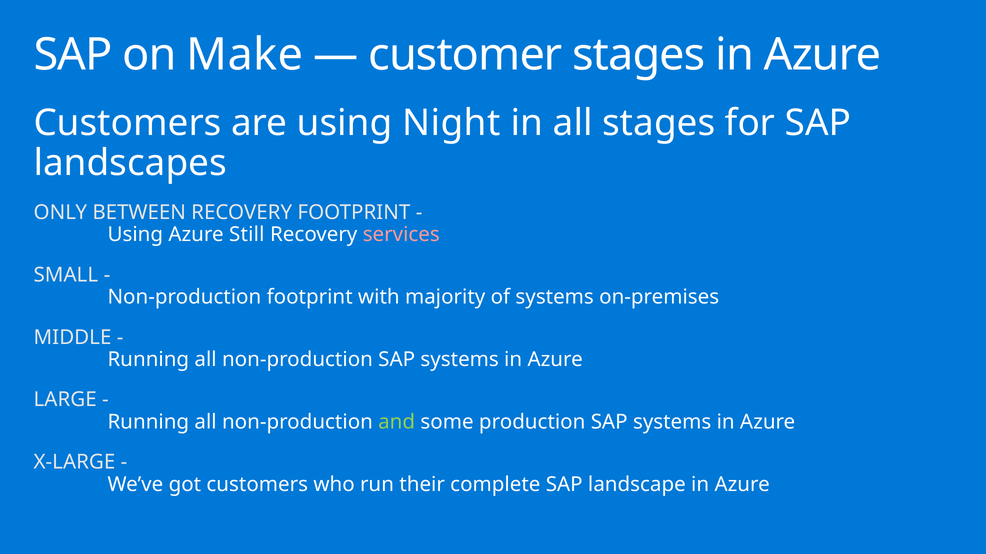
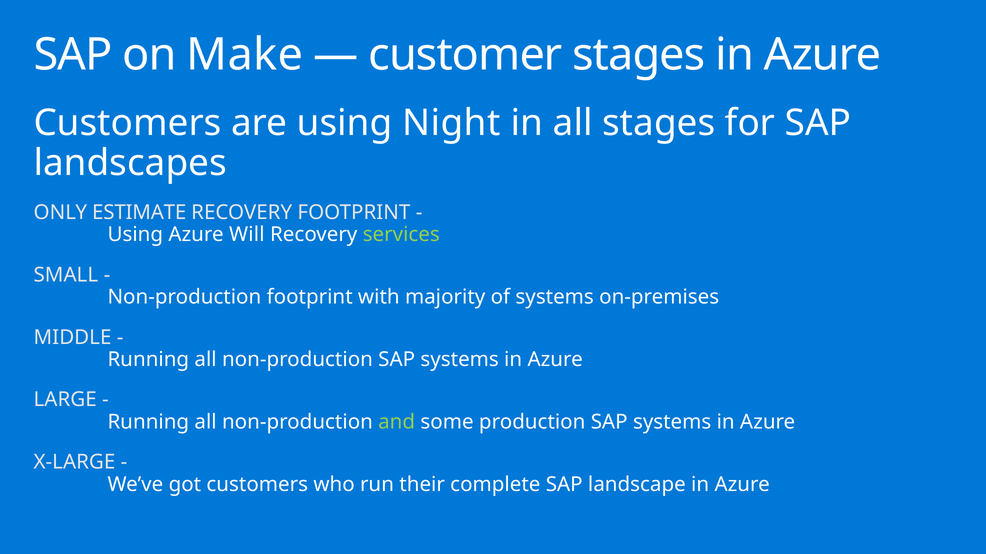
BETWEEN: BETWEEN -> ESTIMATE
Still: Still -> Will
services colour: pink -> light green
